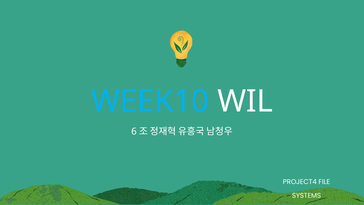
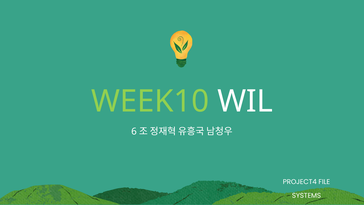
WEEK10 colour: light blue -> light green
